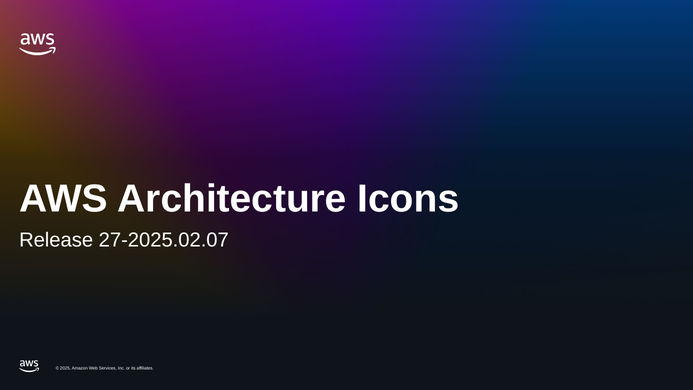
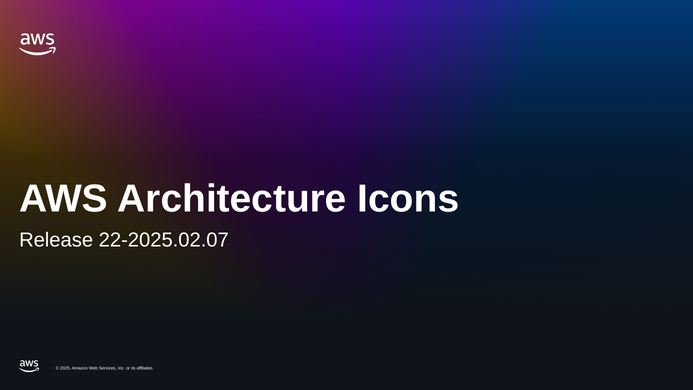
27-2025.02.07: 27-2025.02.07 -> 22-2025.02.07
